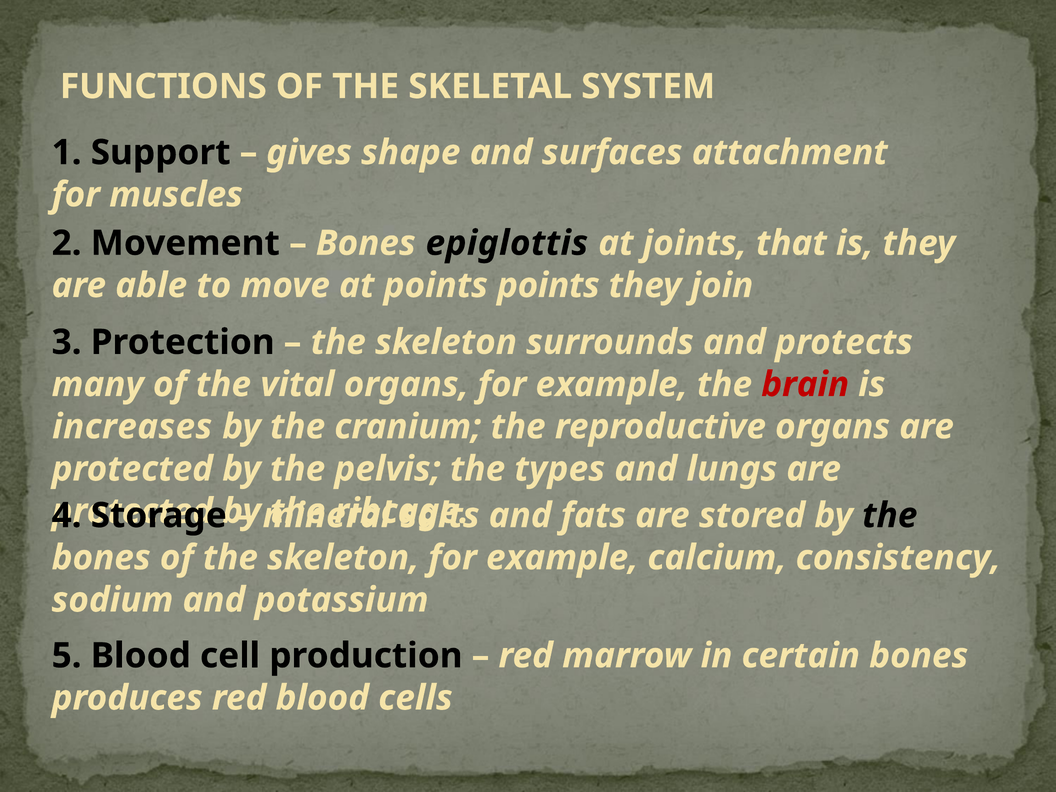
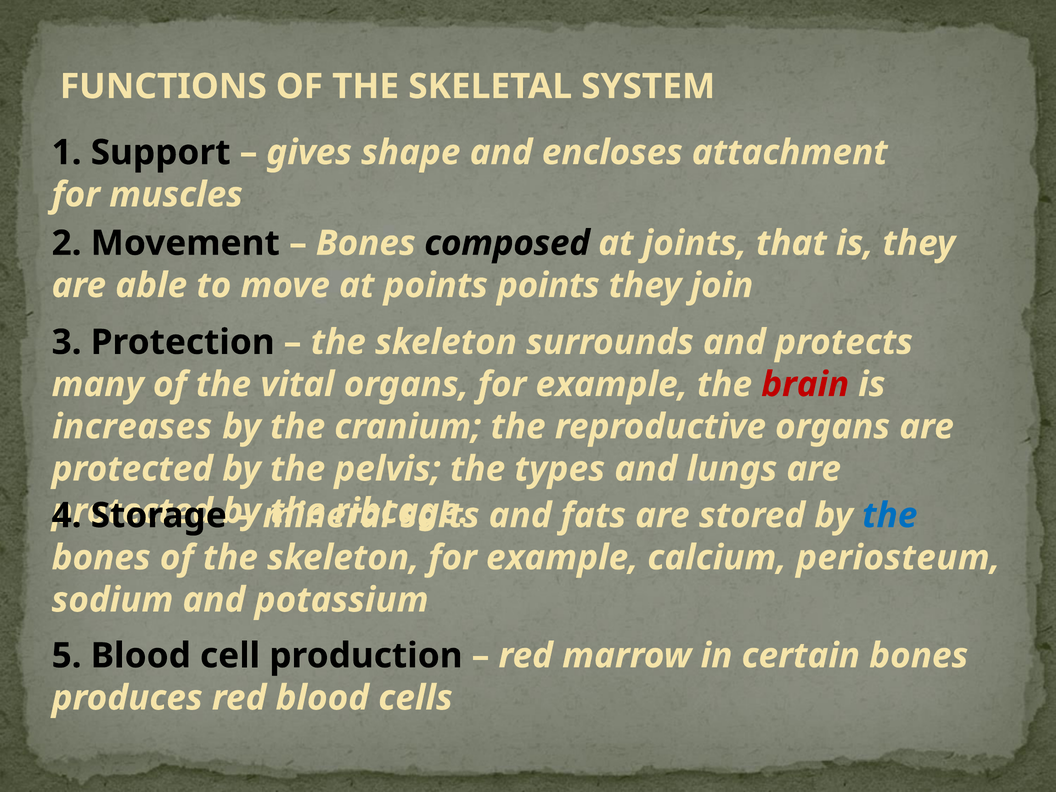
surfaces: surfaces -> encloses
epiglottis: epiglottis -> composed
the at (890, 516) colour: black -> blue
consistency: consistency -> periosteum
